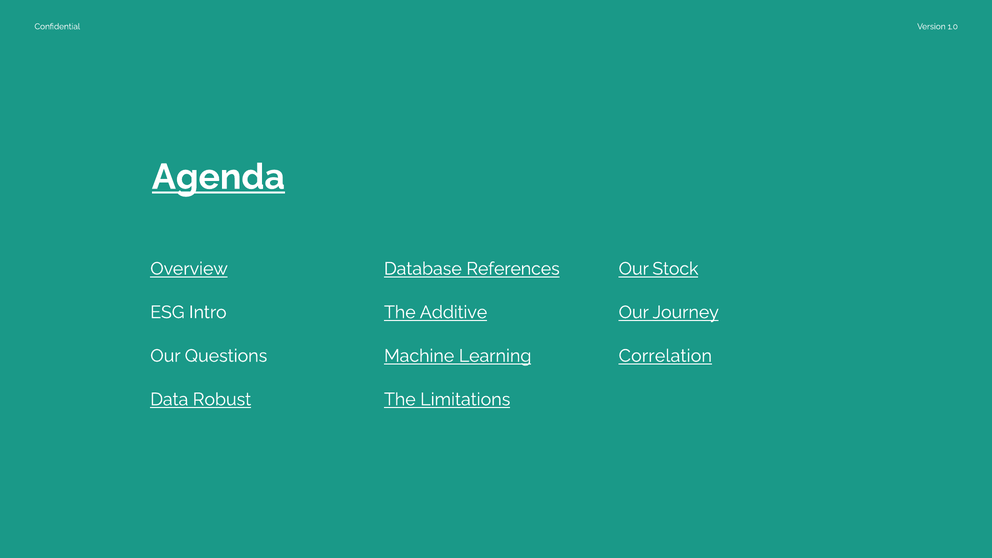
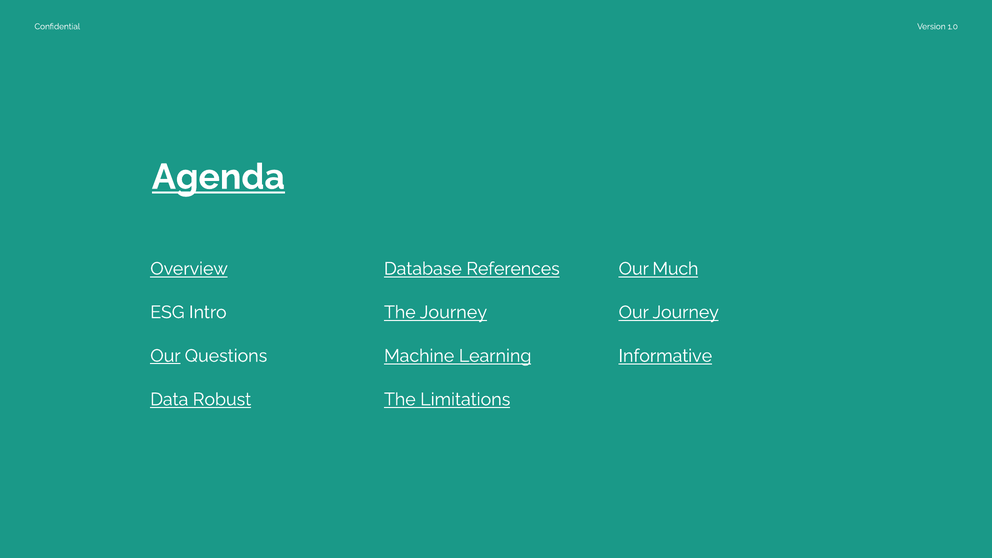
Stock: Stock -> Much
The Additive: Additive -> Journey
Our at (165, 356) underline: none -> present
Correlation: Correlation -> Informative
